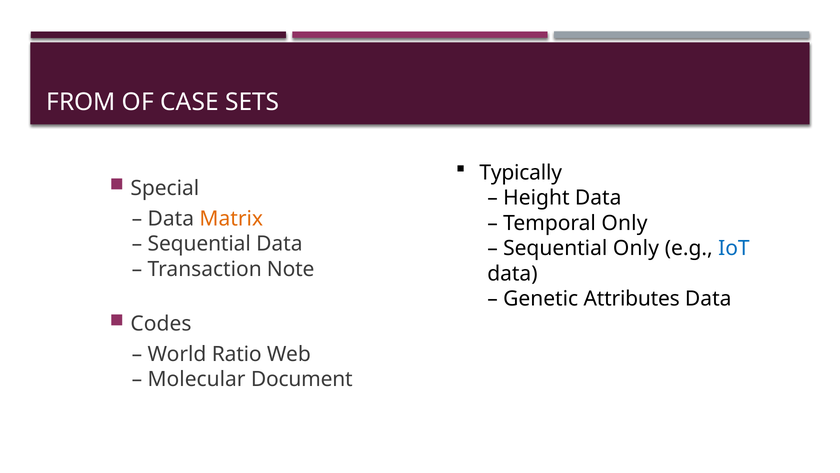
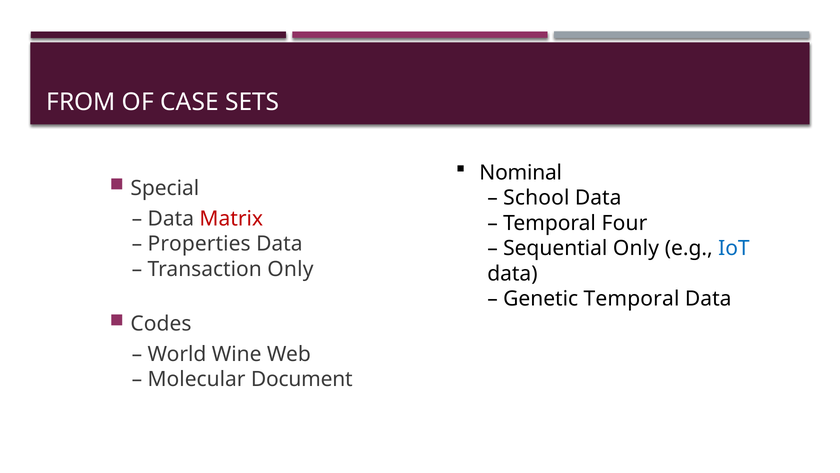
Typically: Typically -> Nominal
Height: Height -> School
Matrix colour: orange -> red
Temporal Only: Only -> Four
Sequential at (199, 244): Sequential -> Properties
Transaction Note: Note -> Only
Genetic Attributes: Attributes -> Temporal
Ratio: Ratio -> Wine
